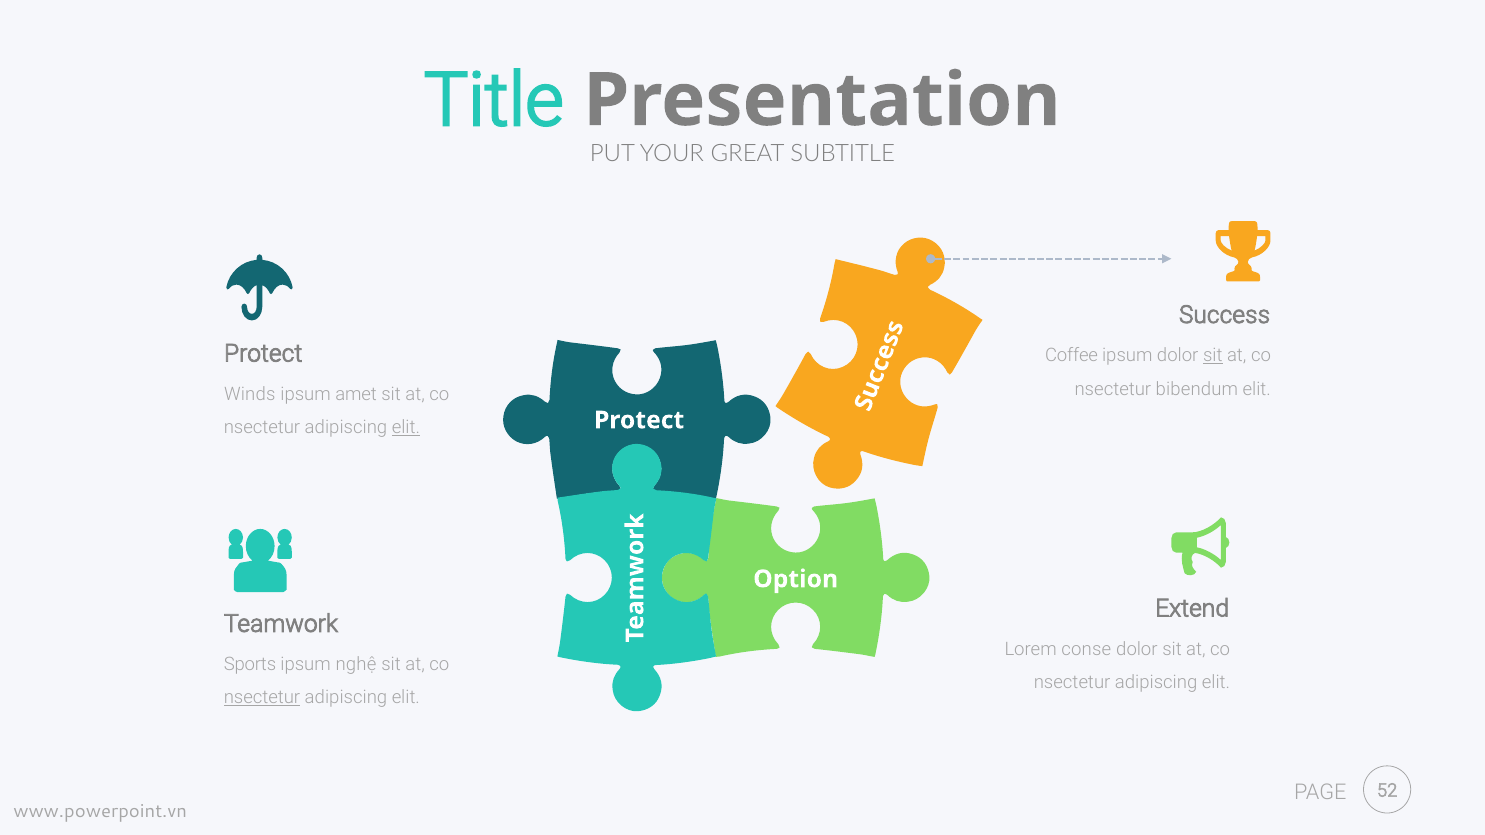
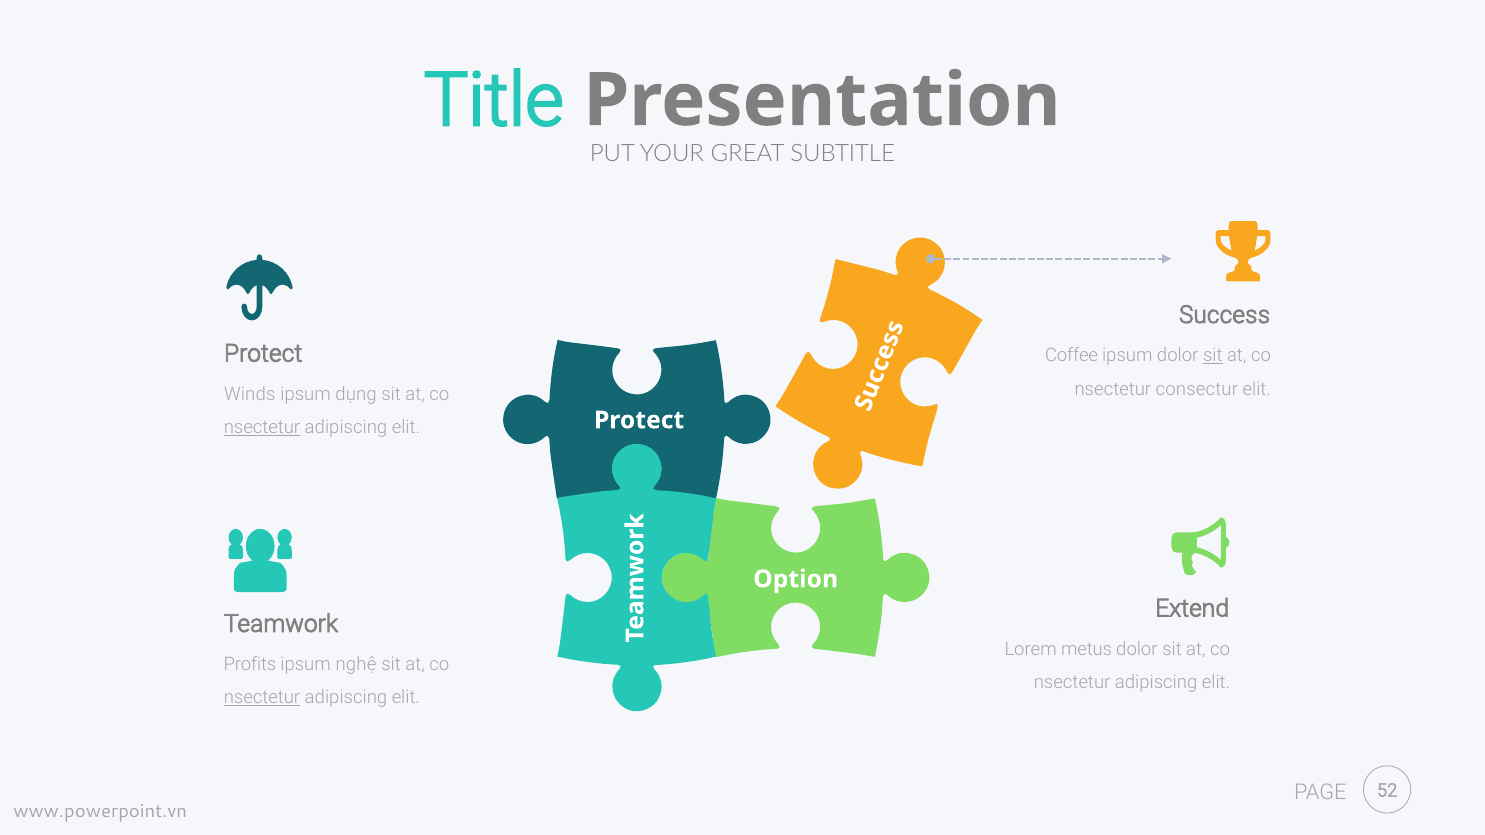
bibendum: bibendum -> consectur
amet: amet -> dụng
nsectetur at (262, 428) underline: none -> present
elit at (406, 428) underline: present -> none
conse: conse -> metus
Sports: Sports -> Profits
